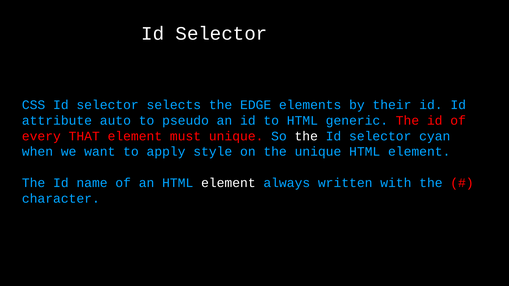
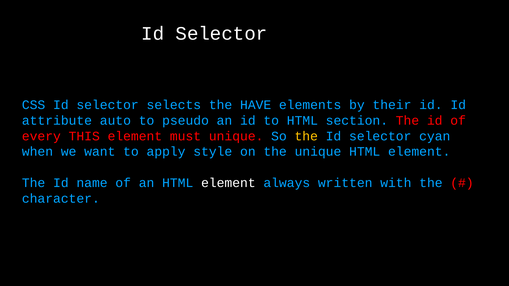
EDGE: EDGE -> HAVE
generic: generic -> section
THAT: THAT -> THIS
the at (306, 136) colour: white -> yellow
